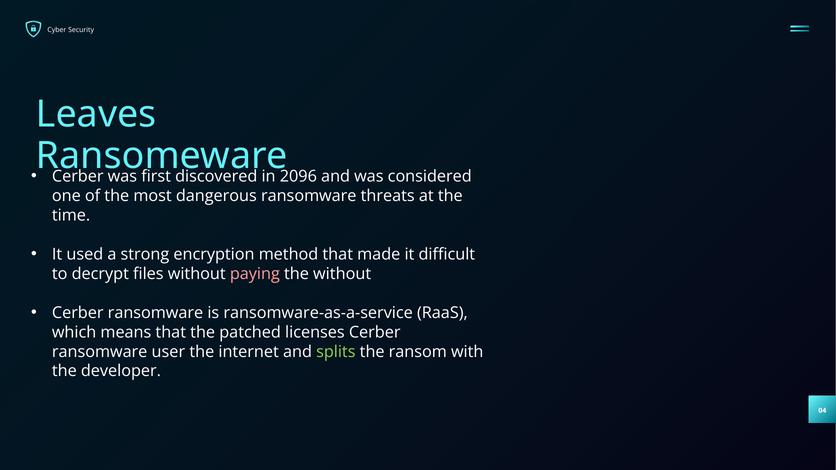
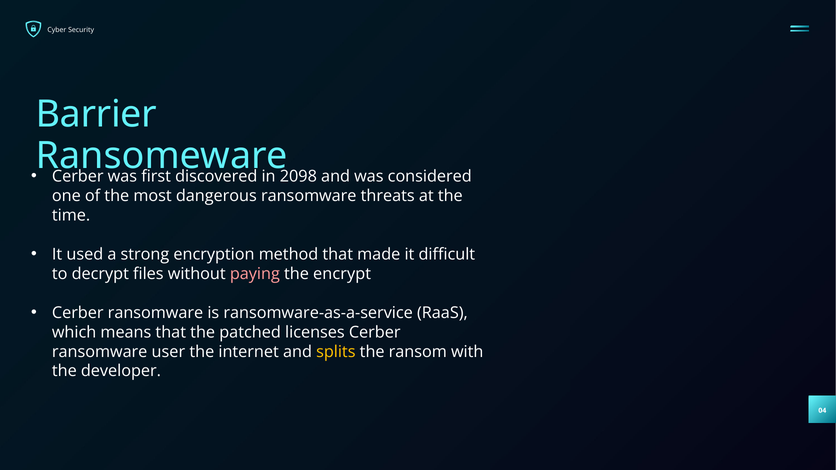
Leaves: Leaves -> Barrier
2096: 2096 -> 2098
the without: without -> encrypt
splits colour: light green -> yellow
